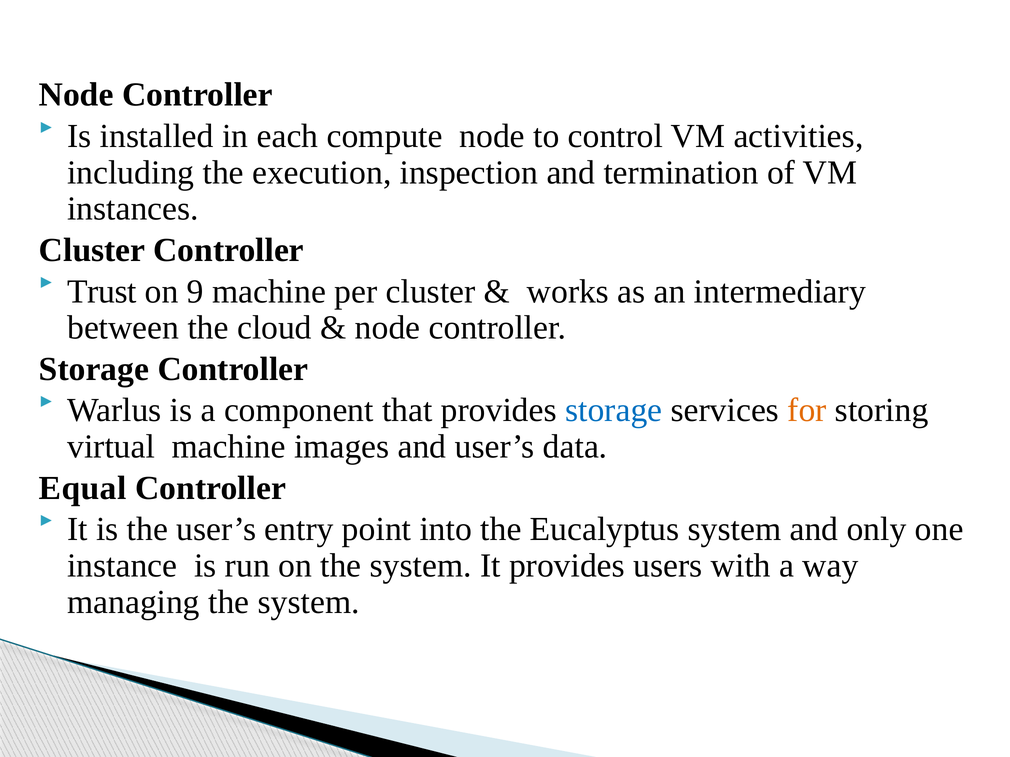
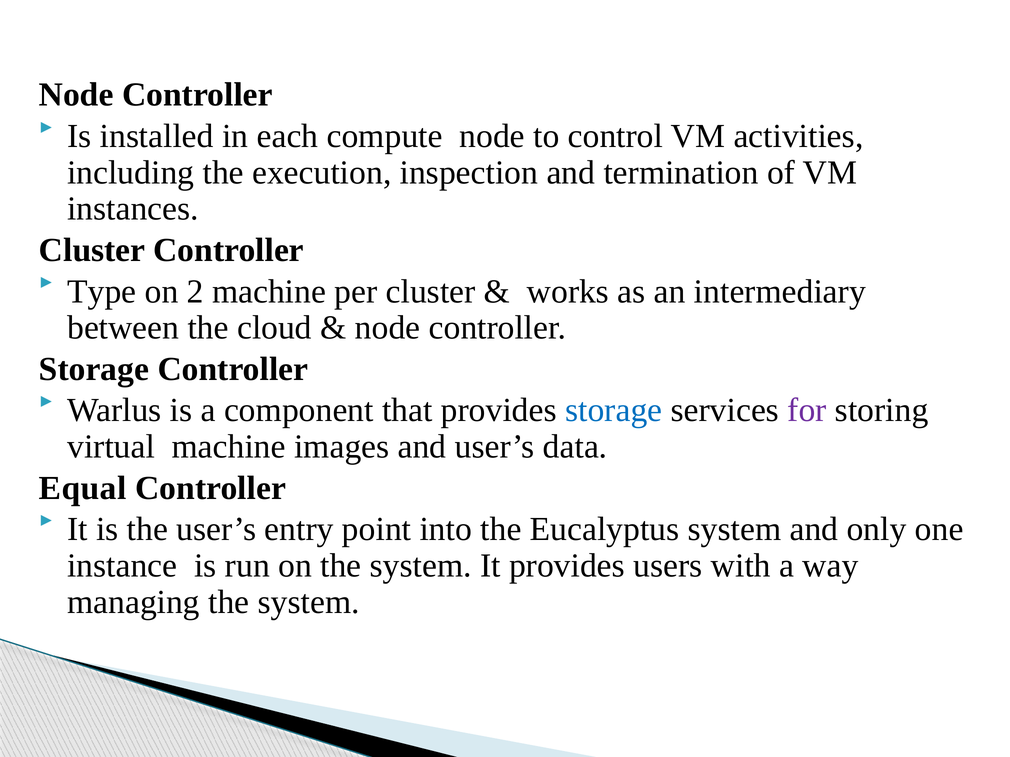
Trust: Trust -> Type
9: 9 -> 2
for colour: orange -> purple
